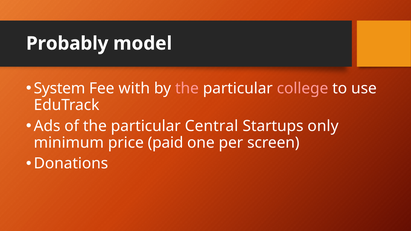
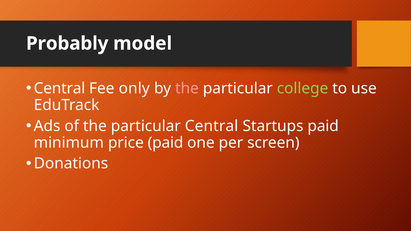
System at (59, 89): System -> Central
with: with -> only
college colour: pink -> light green
Startups only: only -> paid
